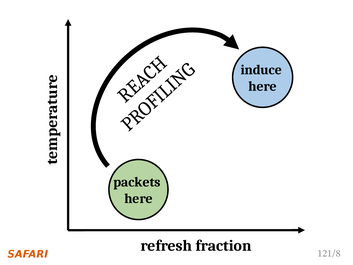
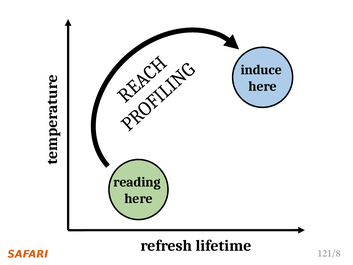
packets: packets -> reading
fraction: fraction -> lifetime
